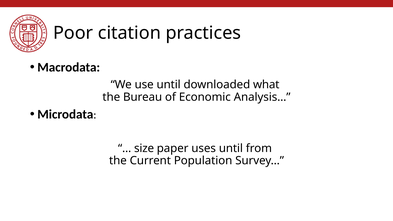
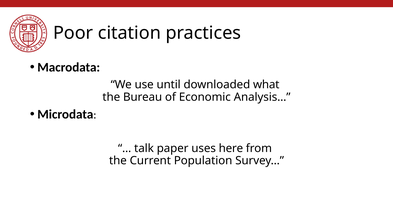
size: size -> talk
uses until: until -> here
